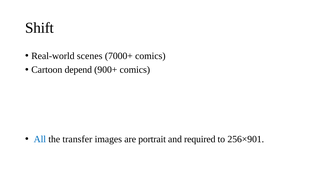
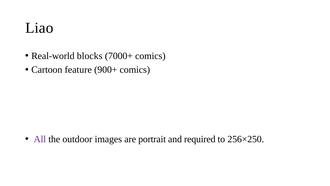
Shift: Shift -> Liao
scenes: scenes -> blocks
depend: depend -> feature
All colour: blue -> purple
transfer: transfer -> outdoor
256×901: 256×901 -> 256×250
